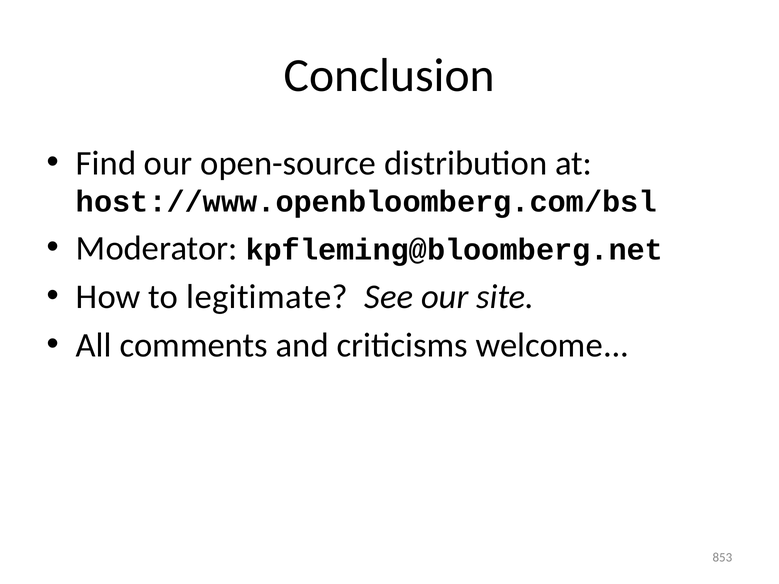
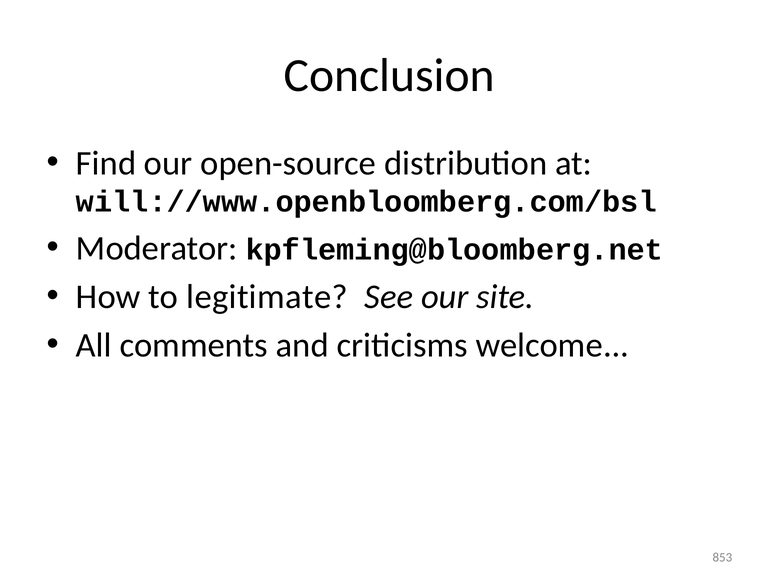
host://www.openbloomberg.com/bsl: host://www.openbloomberg.com/bsl -> will://www.openbloomberg.com/bsl
